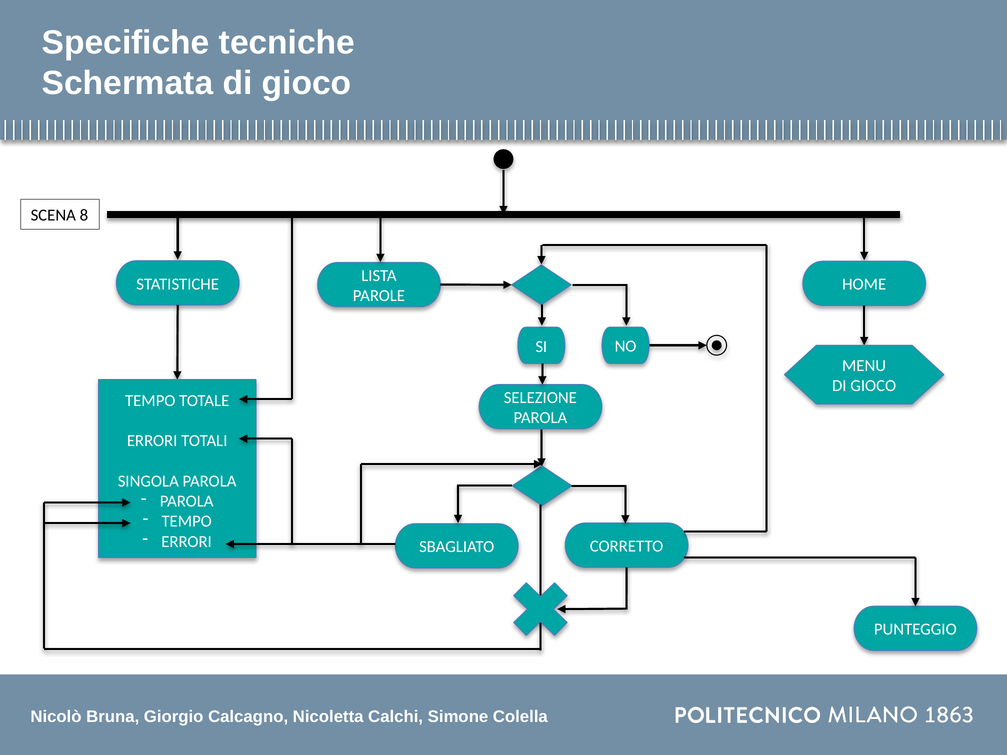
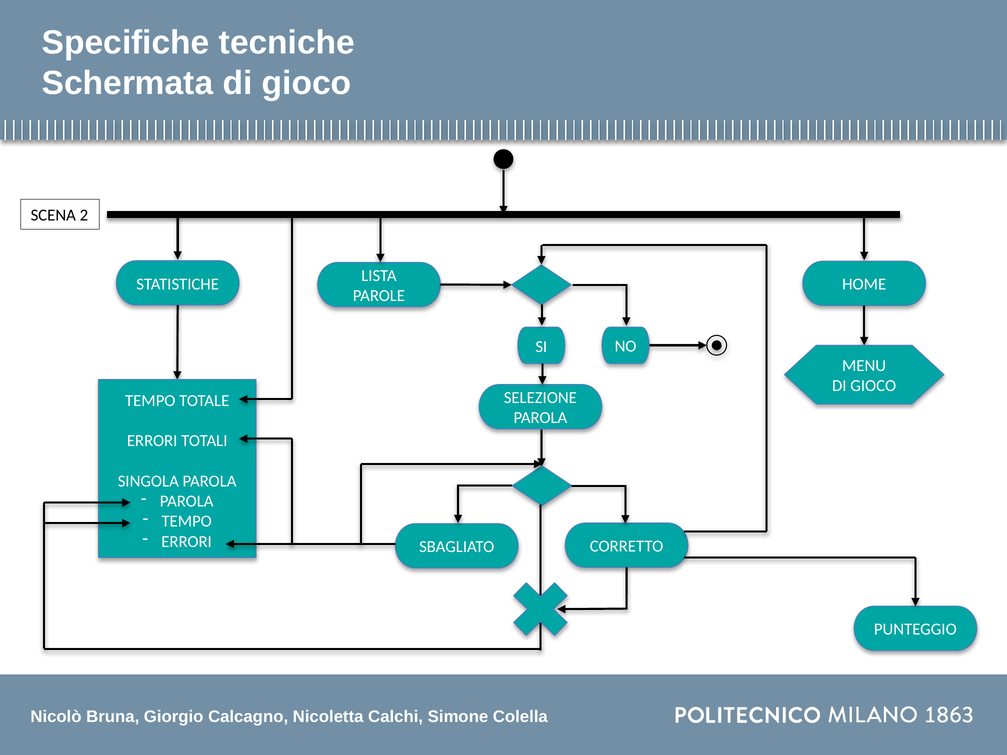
8: 8 -> 2
